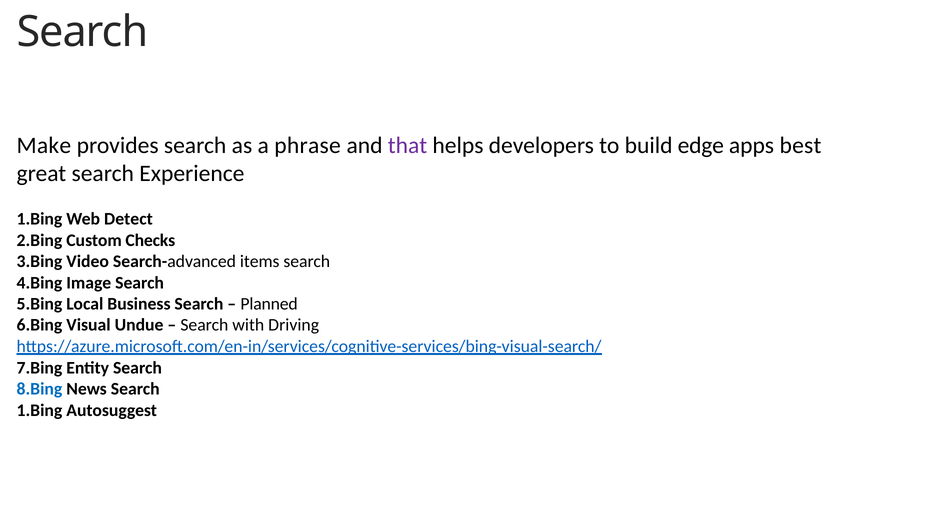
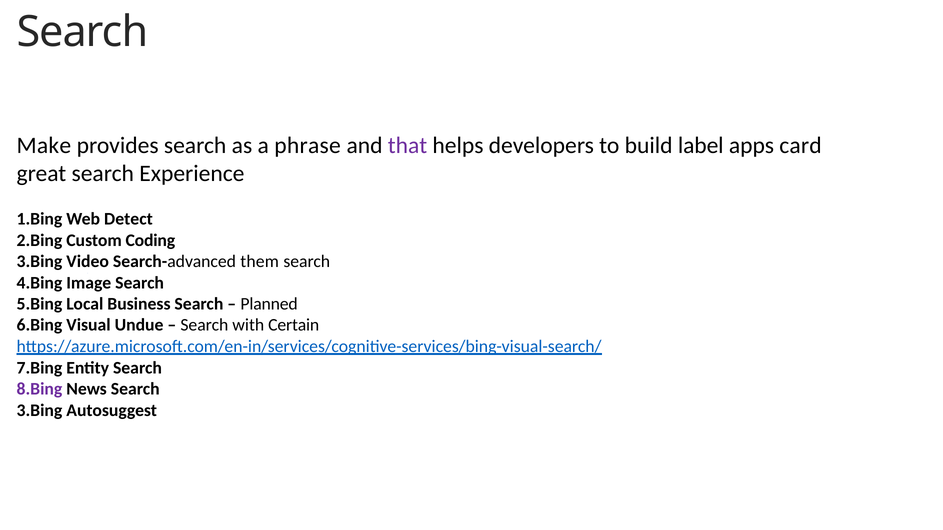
edge: edge -> label
best: best -> card
Checks: Checks -> Coding
items: items -> them
Driving: Driving -> Certain
8.Bing colour: blue -> purple
1.Bing at (39, 411): 1.Bing -> 3.Bing
